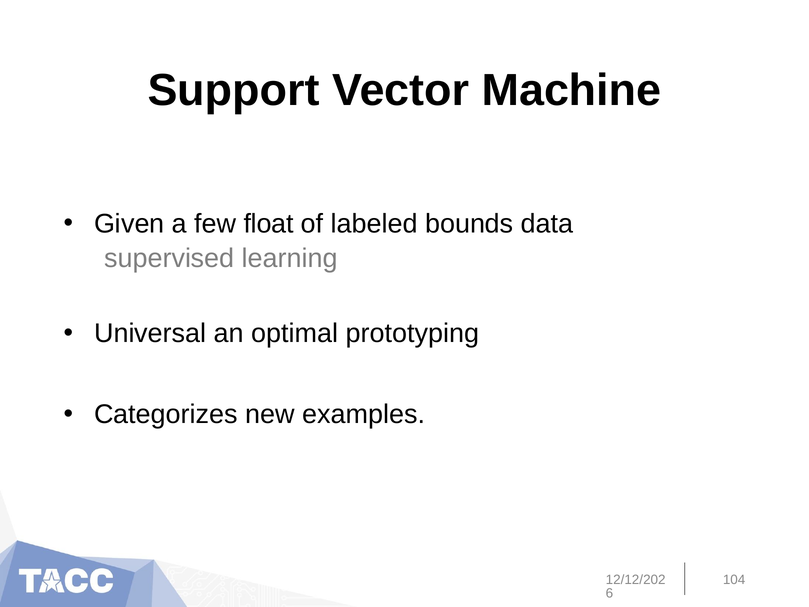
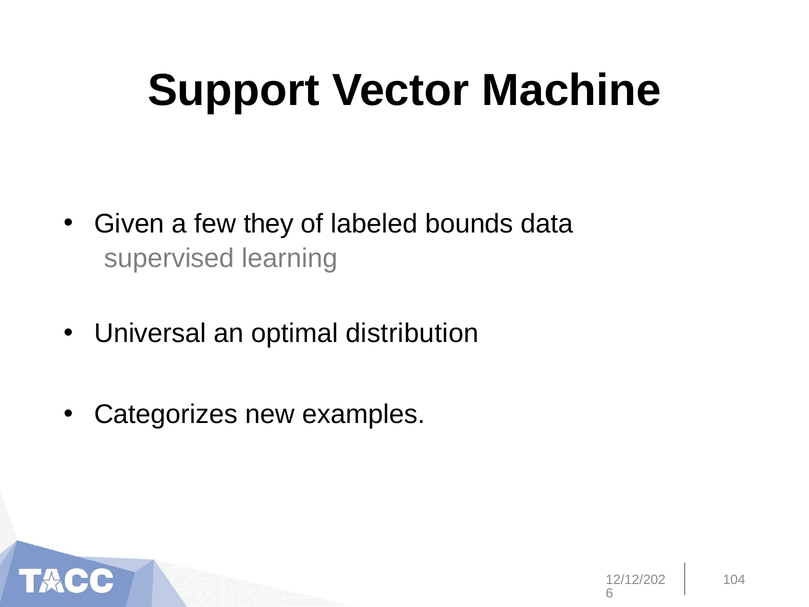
float: float -> they
prototyping: prototyping -> distribution
